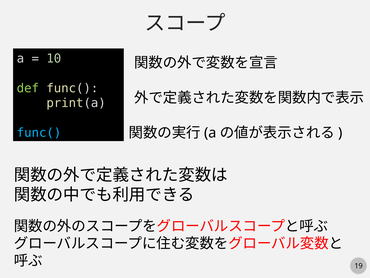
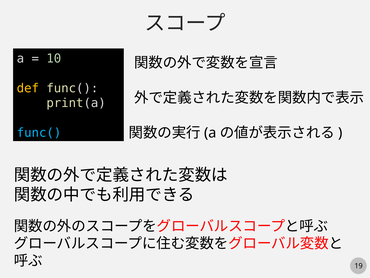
def colour: light green -> yellow
